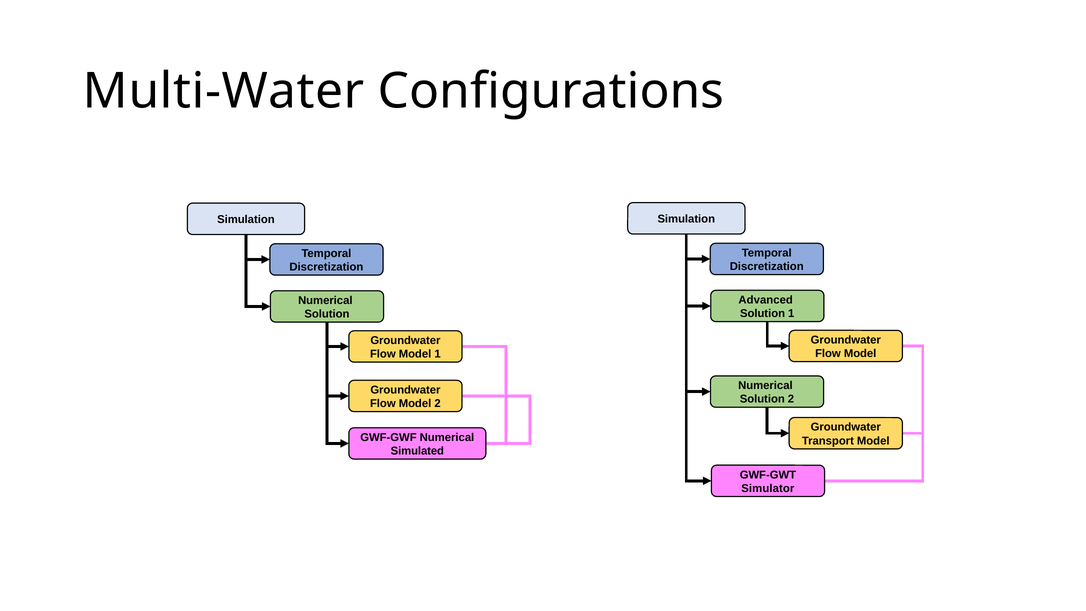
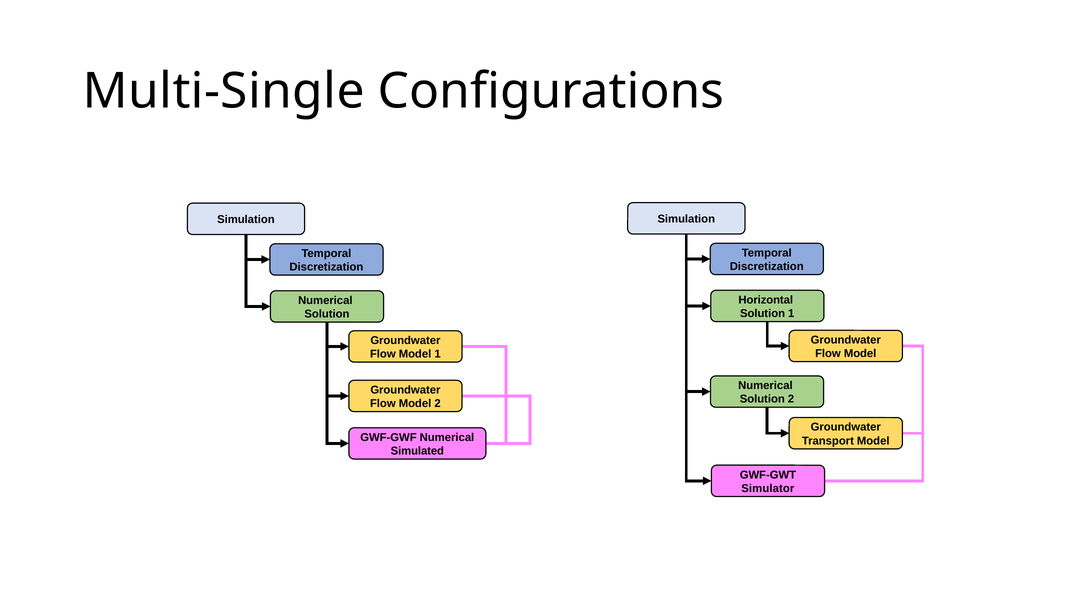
Multi-Water: Multi-Water -> Multi-Single
Advanced: Advanced -> Horizontal
